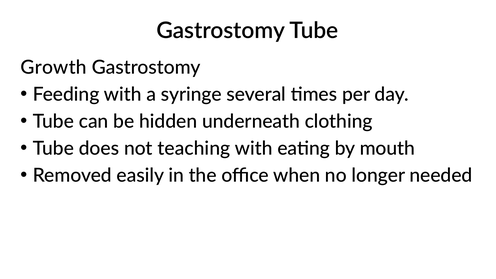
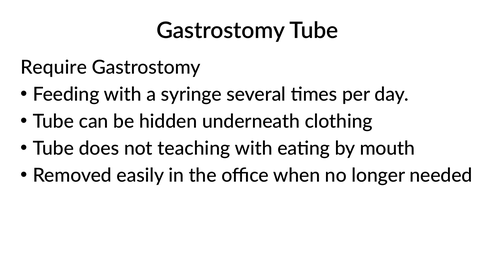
Growth: Growth -> Require
